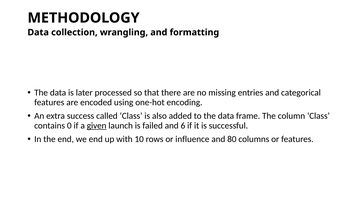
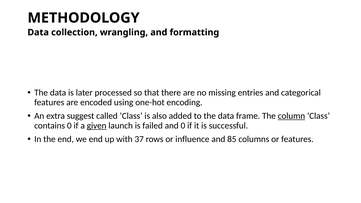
success: success -> suggest
column underline: none -> present
and 6: 6 -> 0
10: 10 -> 37
80: 80 -> 85
